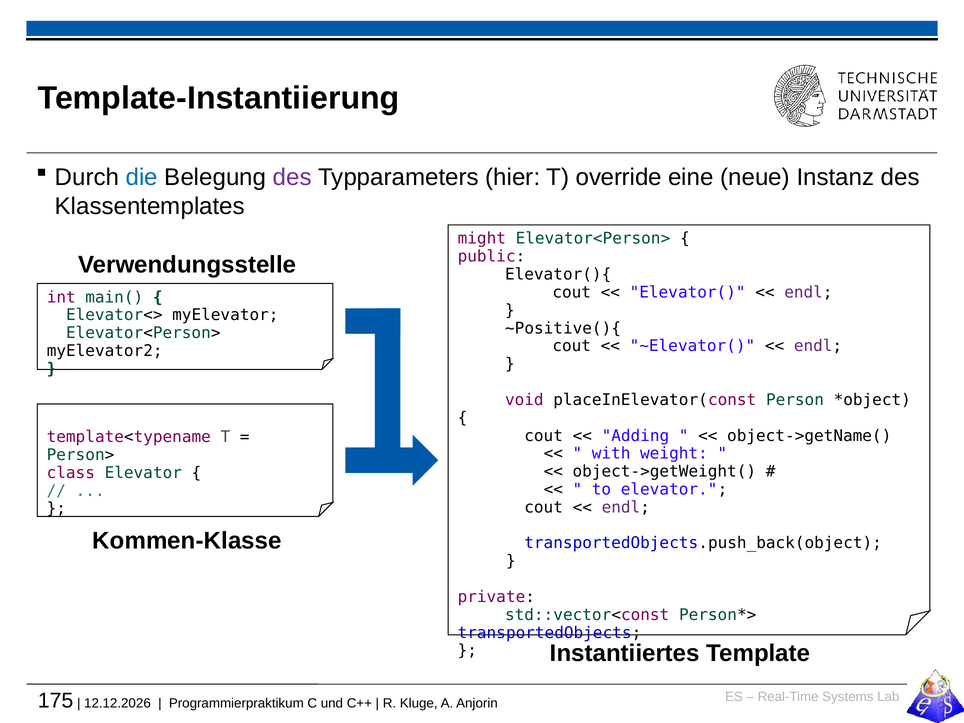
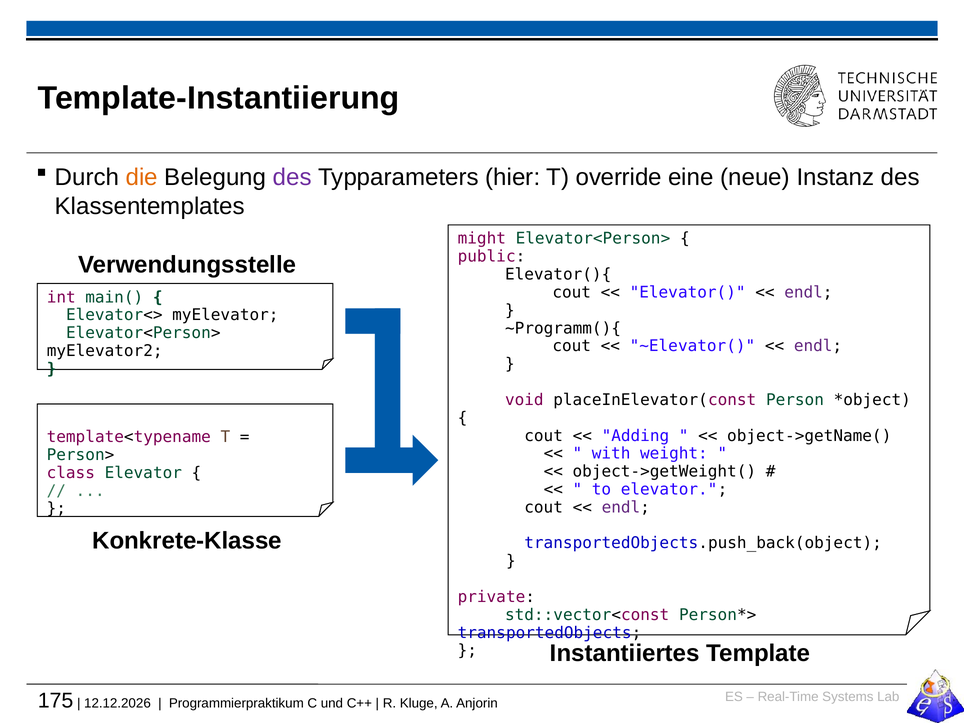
die colour: blue -> orange
~Positive(){: ~Positive(){ -> ~Programm(){
Kommen-Klasse: Kommen-Klasse -> Konkrete-Klasse
